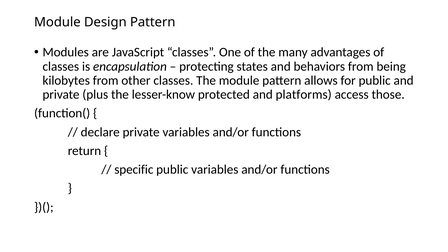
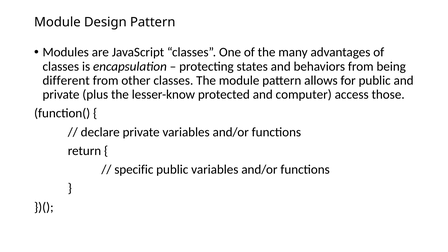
kilobytes: kilobytes -> different
platforms: platforms -> computer
